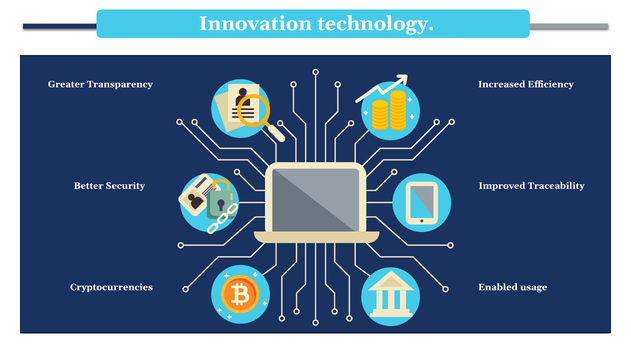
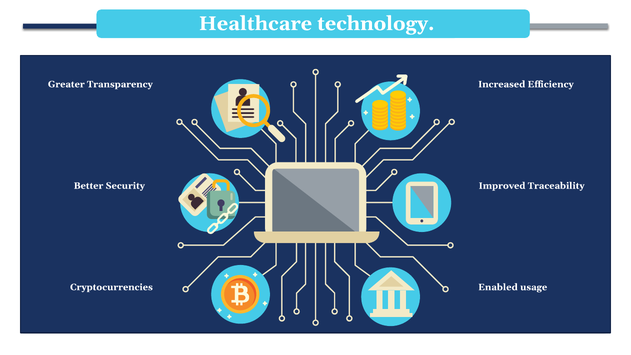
Innovation: Innovation -> Healthcare
